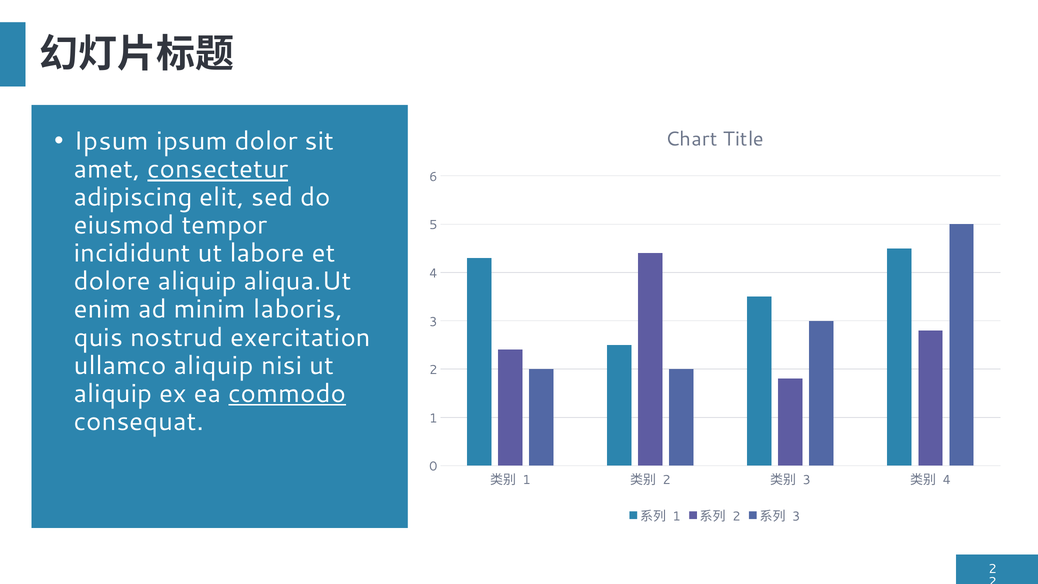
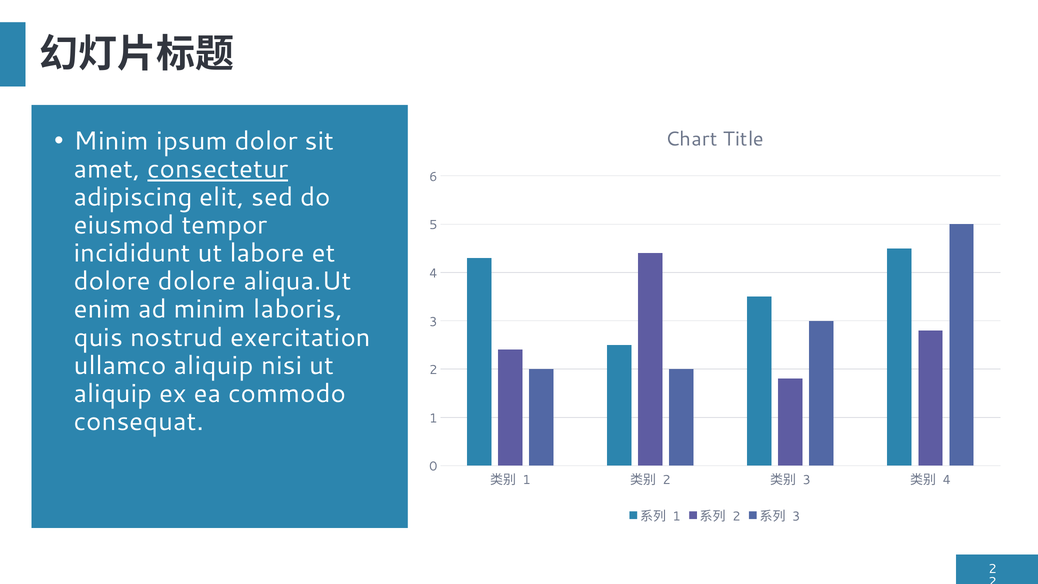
Ipsum at (111, 141): Ipsum -> Minim
dolore aliquip: aliquip -> dolore
commodo underline: present -> none
